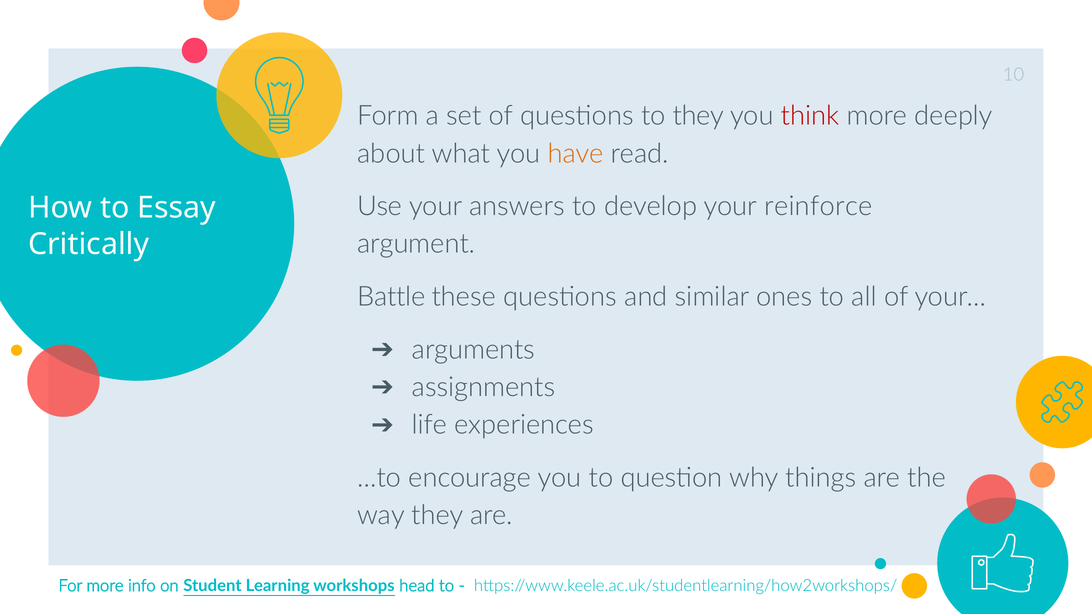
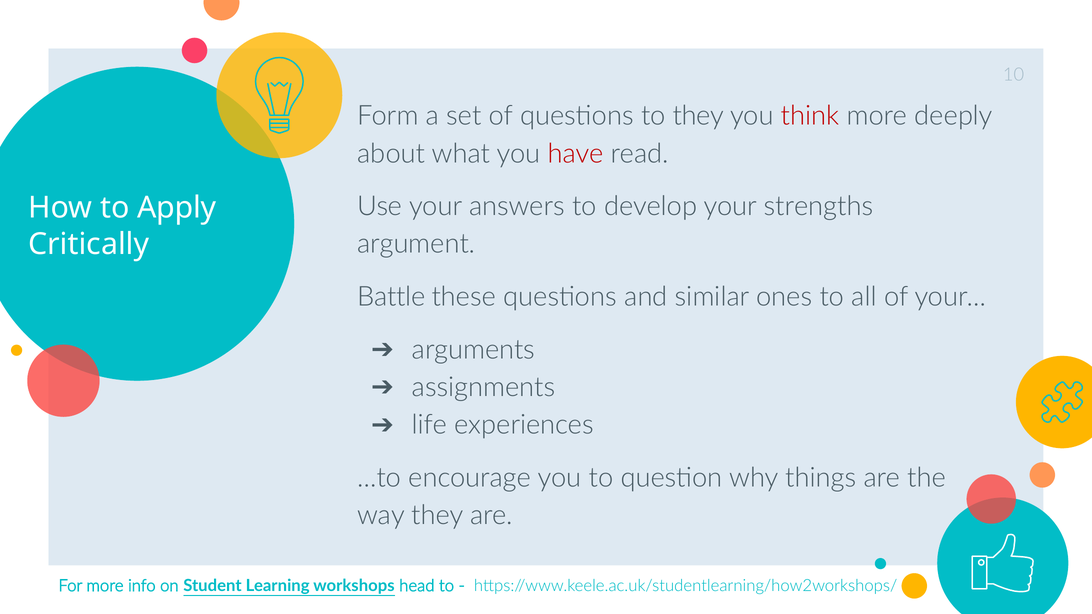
have colour: orange -> red
reinforce: reinforce -> strengths
Essay: Essay -> Apply
